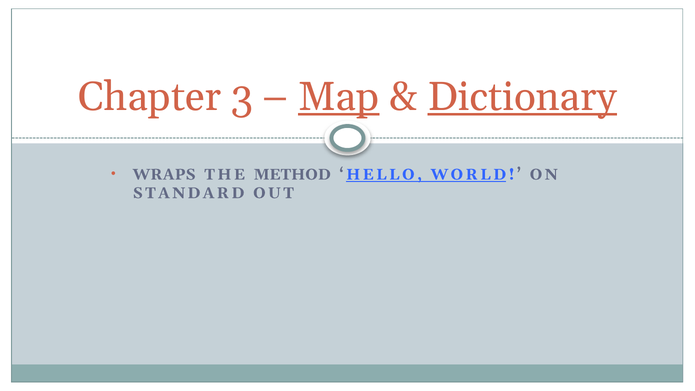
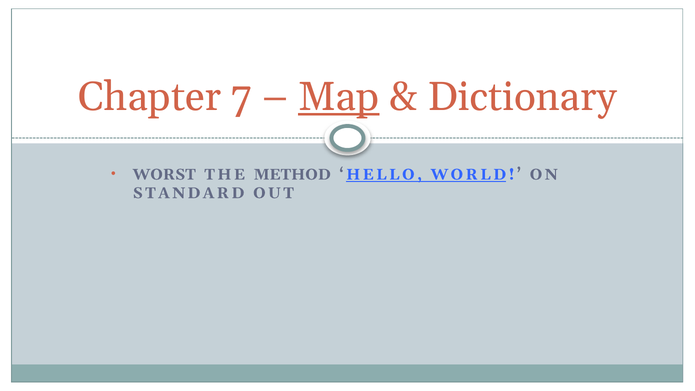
3: 3 -> 7
Dictionary underline: present -> none
WRAPS: WRAPS -> WORST
